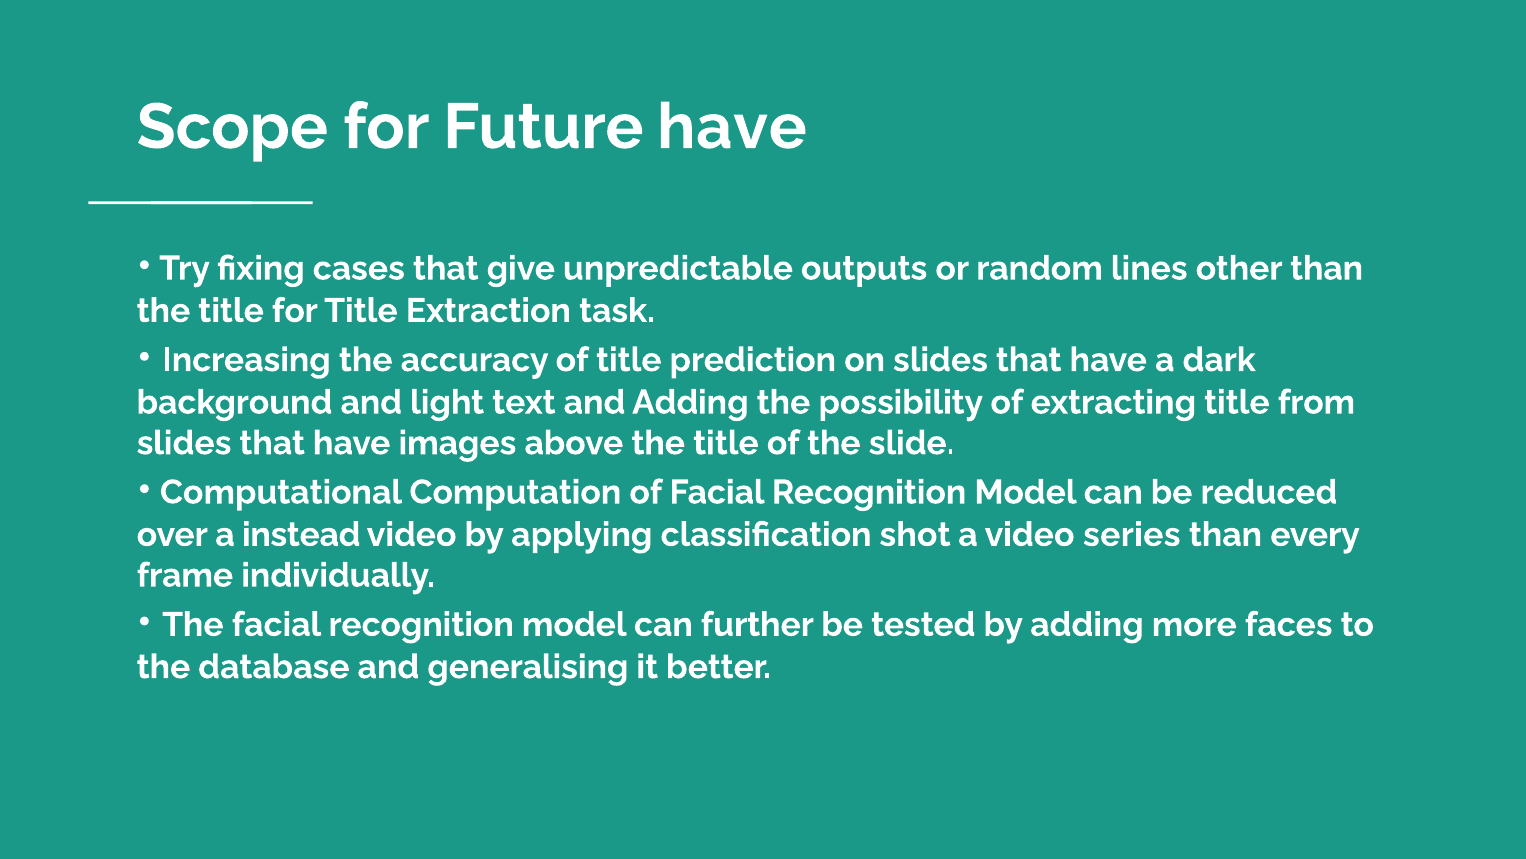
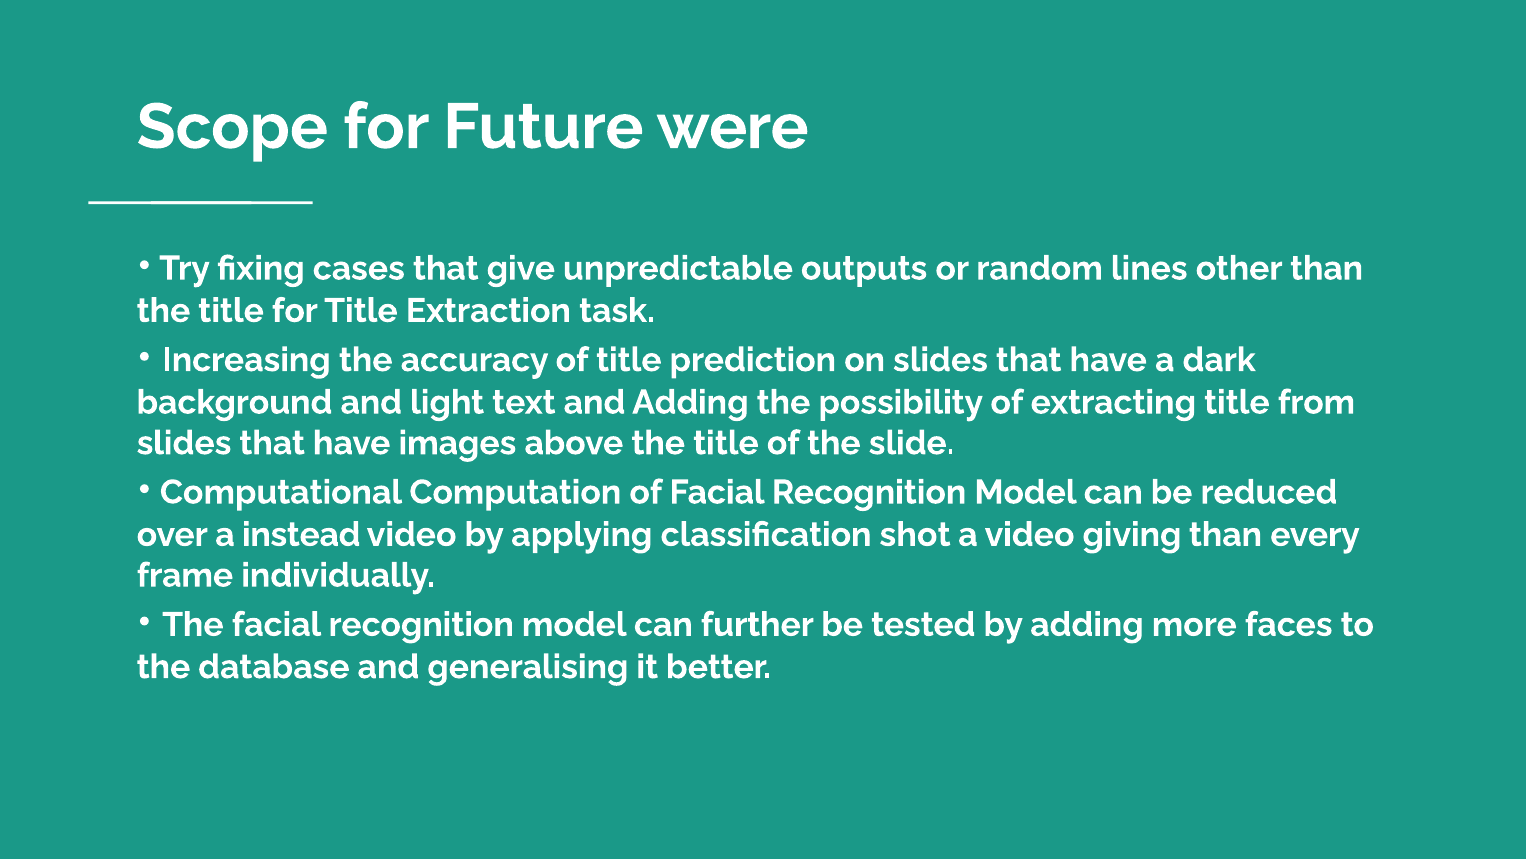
Future have: have -> were
series: series -> giving
